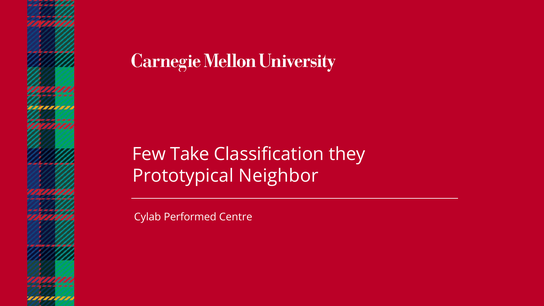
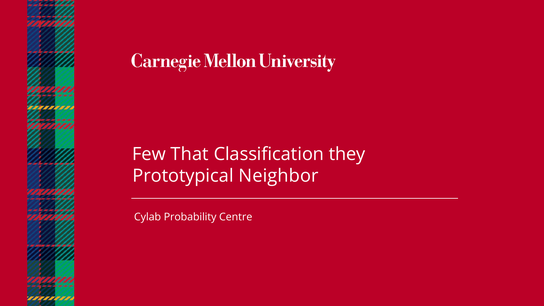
Take: Take -> That
Performed: Performed -> Probability
